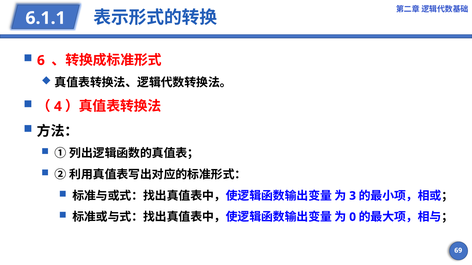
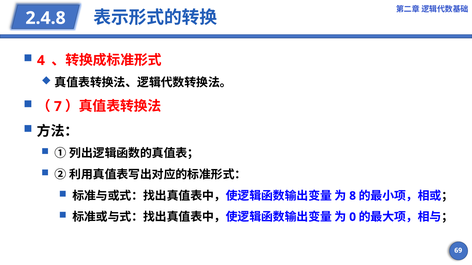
6.1.1: 6.1.1 -> 2.4.8
6: 6 -> 4
4: 4 -> 7
3: 3 -> 8
